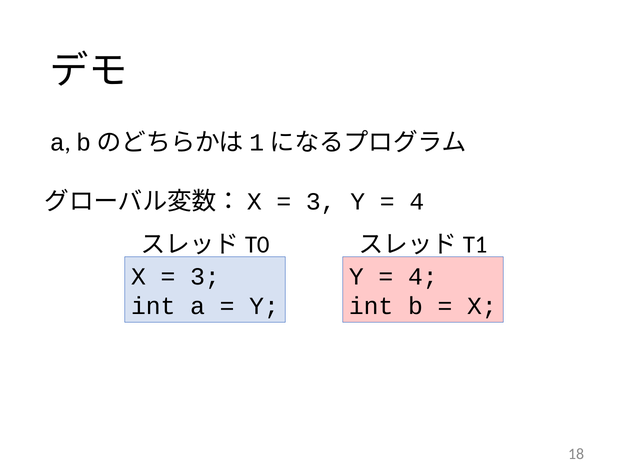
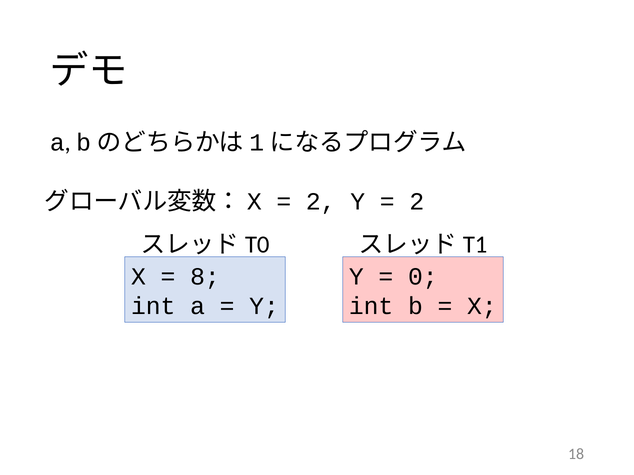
3 at (321, 202): 3 -> 2
4 at (417, 202): 4 -> 2
3 at (205, 277): 3 -> 8
4 at (423, 277): 4 -> 0
